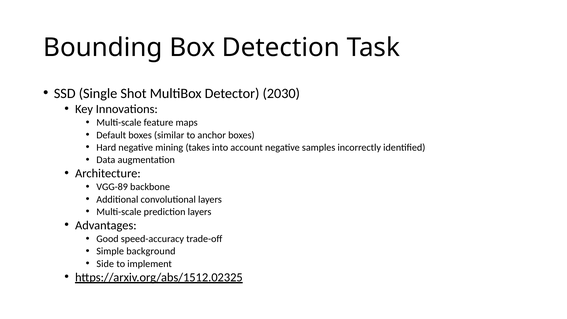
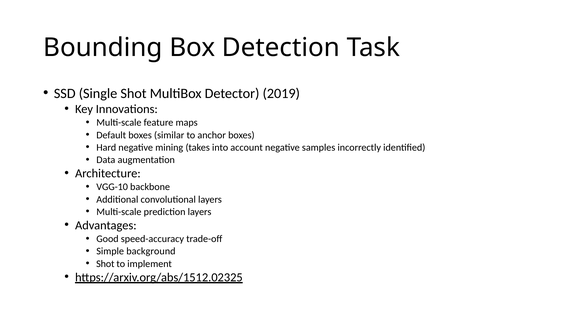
2030: 2030 -> 2019
VGG-89: VGG-89 -> VGG-10
Side at (105, 264): Side -> Shot
